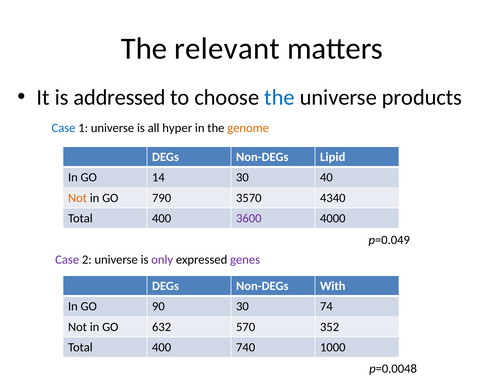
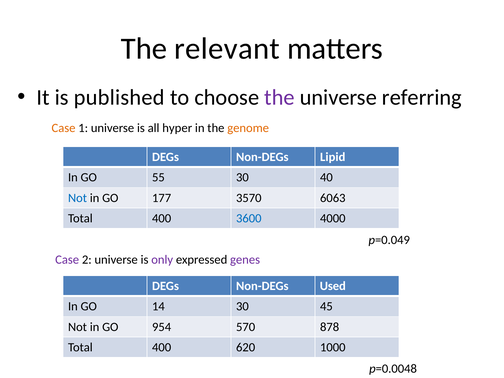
addressed: addressed -> published
the at (279, 97) colour: blue -> purple
products: products -> referring
Case at (64, 128) colour: blue -> orange
14: 14 -> 55
Not at (78, 198) colour: orange -> blue
790: 790 -> 177
4340: 4340 -> 6063
3600 colour: purple -> blue
With: With -> Used
90: 90 -> 14
74: 74 -> 45
632: 632 -> 954
352: 352 -> 878
740: 740 -> 620
